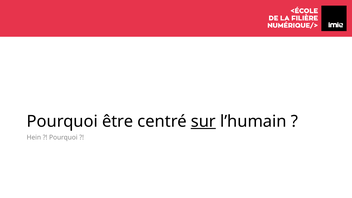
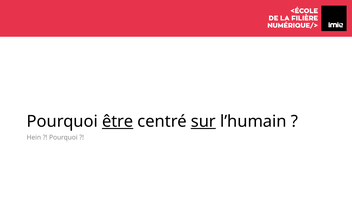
être underline: none -> present
